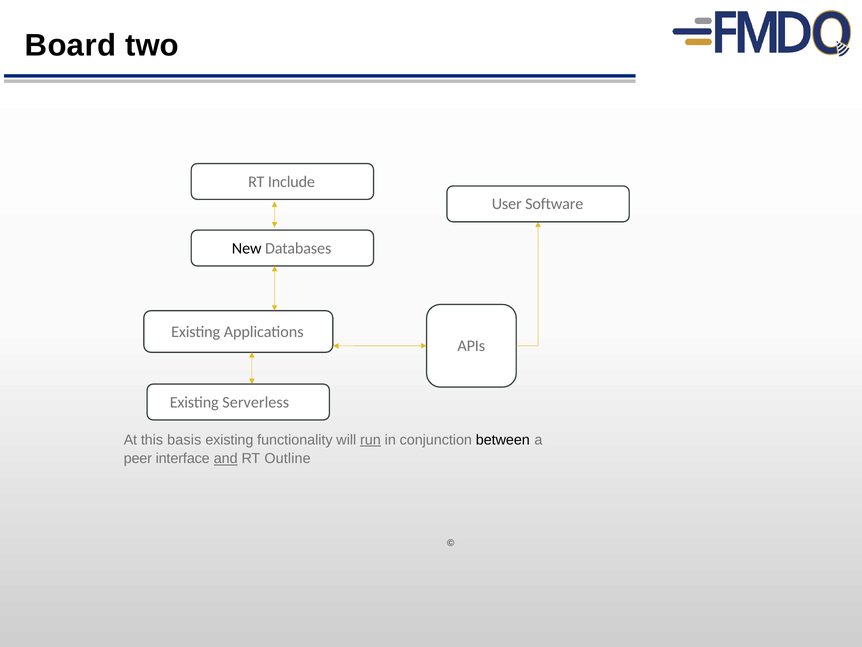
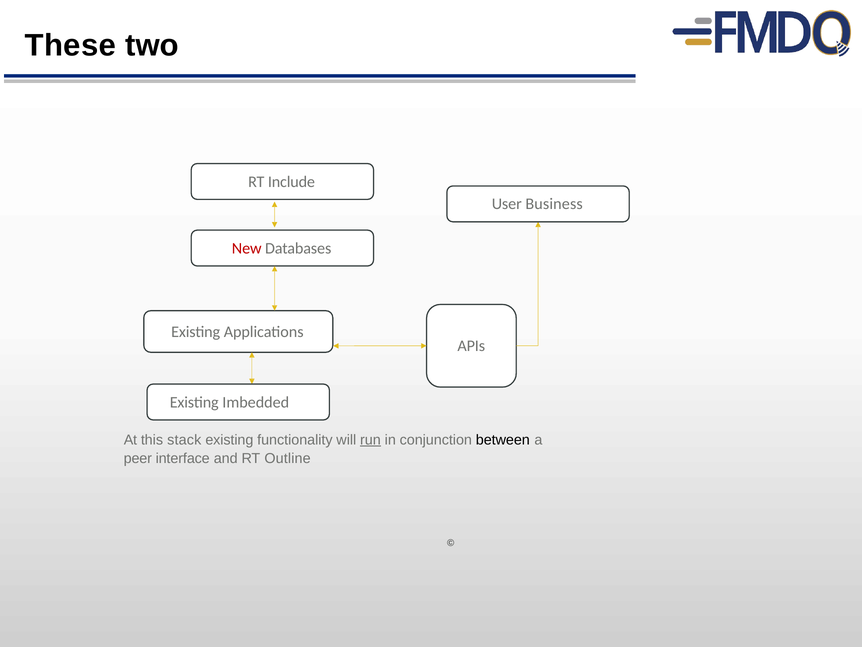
Board: Board -> These
Software: Software -> Business
New colour: black -> red
Serverless: Serverless -> Imbedded
basis: basis -> stack
and underline: present -> none
